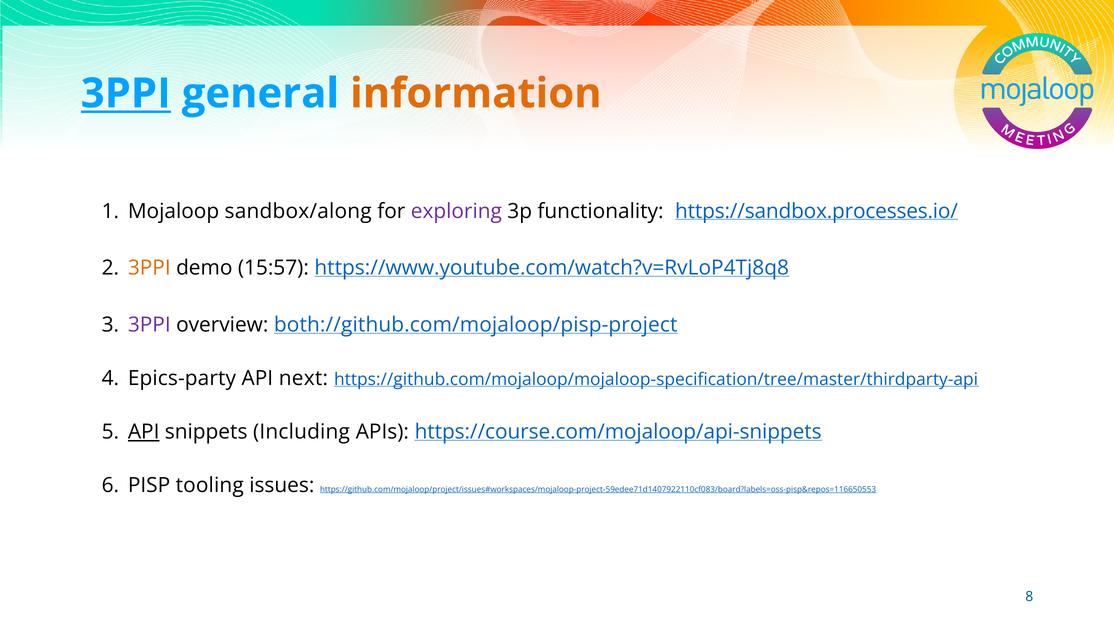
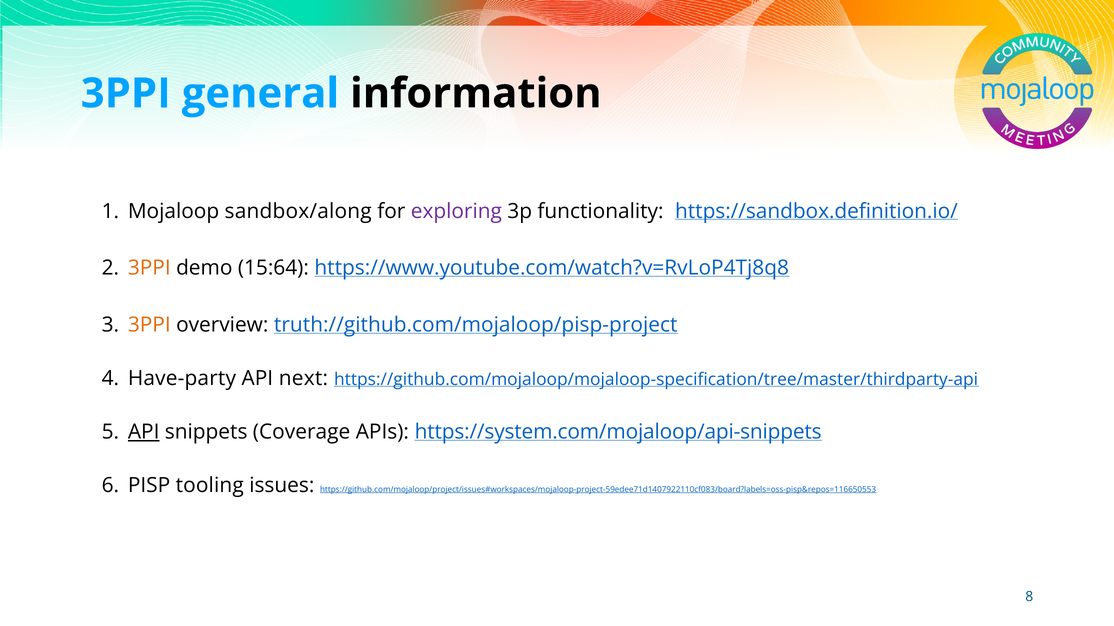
3PPI at (126, 94) underline: present -> none
information colour: orange -> black
https://sandbox.processes.io/: https://sandbox.processes.io/ -> https://sandbox.definition.io/
15:57: 15:57 -> 15:64
3PPI at (149, 325) colour: purple -> orange
both://github.com/mojaloop/pisp-project: both://github.com/mojaloop/pisp-project -> truth://github.com/mojaloop/pisp-project
Epics-party: Epics-party -> Have-party
Including: Including -> Coverage
https://course.com/mojaloop/api-snippets: https://course.com/mojaloop/api-snippets -> https://system.com/mojaloop/api-snippets
